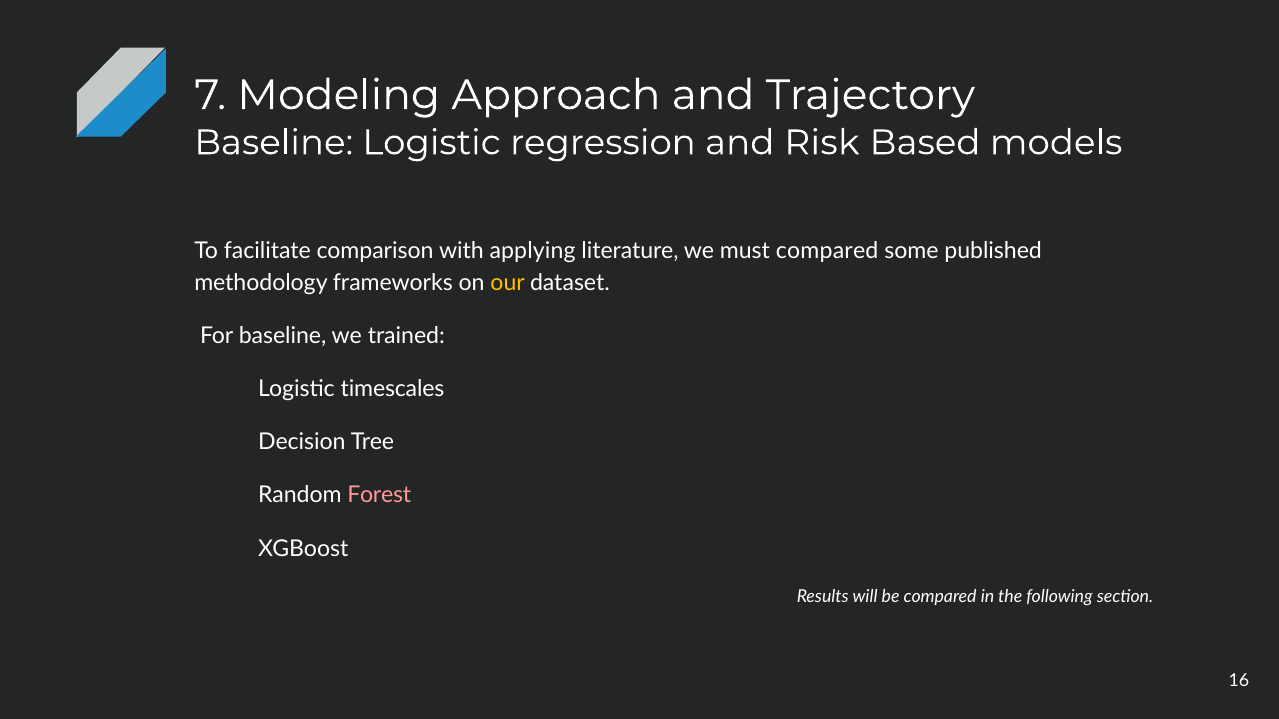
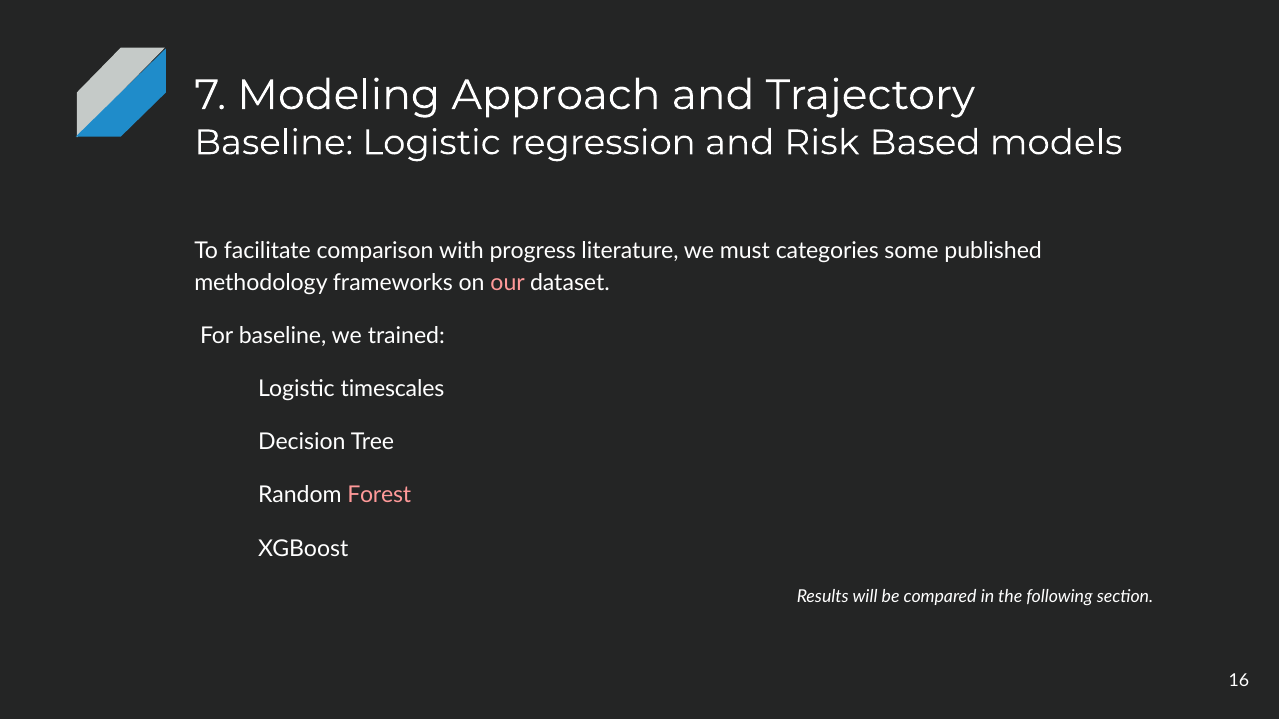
applying: applying -> progress
must compared: compared -> categories
our colour: yellow -> pink
